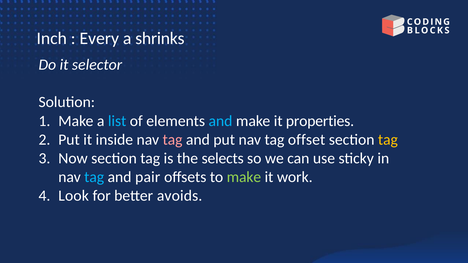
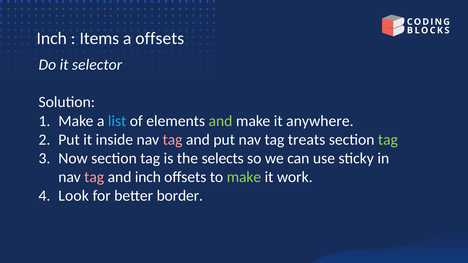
Every: Every -> Items
a shrinks: shrinks -> offsets
and at (220, 121) colour: light blue -> light green
properties: properties -> anywhere
offset: offset -> treats
tag at (388, 140) colour: yellow -> light green
tag at (94, 177) colour: light blue -> pink
and pair: pair -> inch
avoids: avoids -> border
